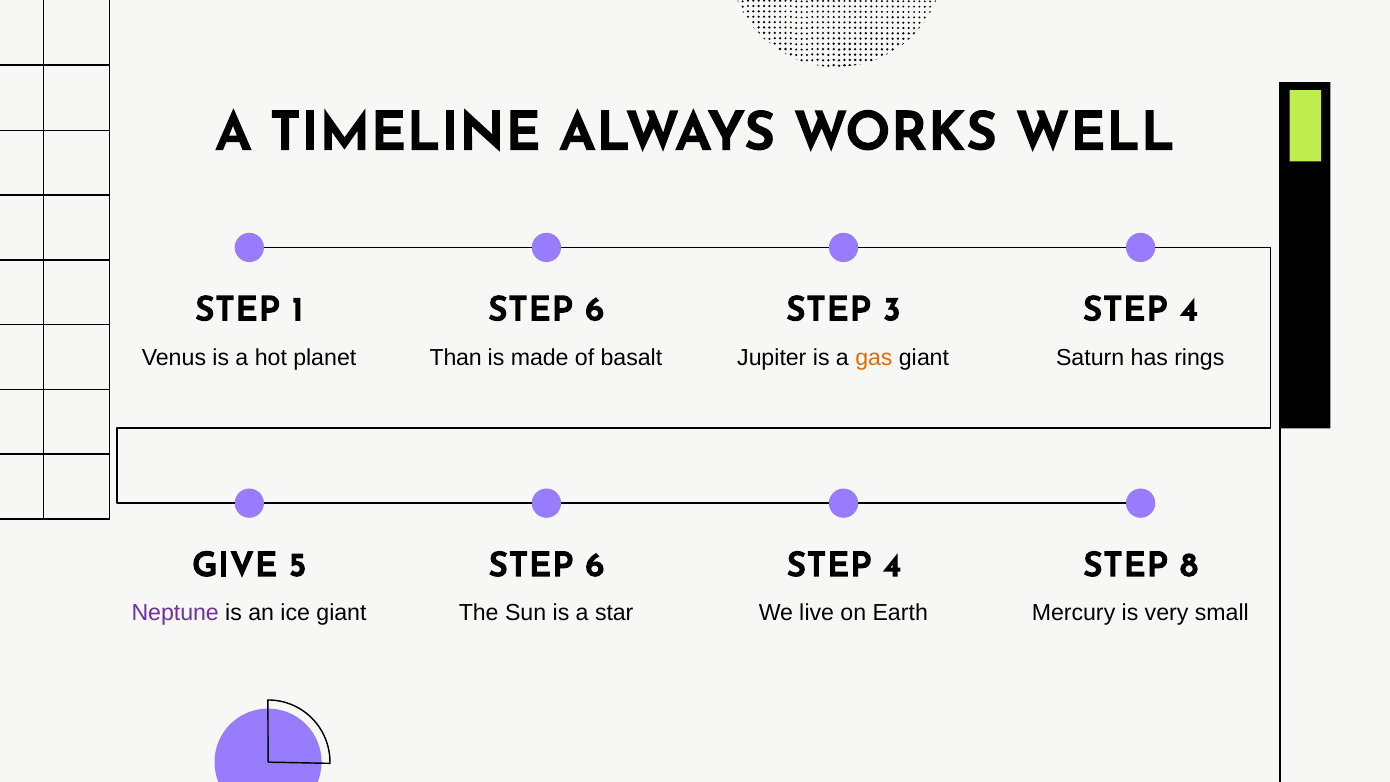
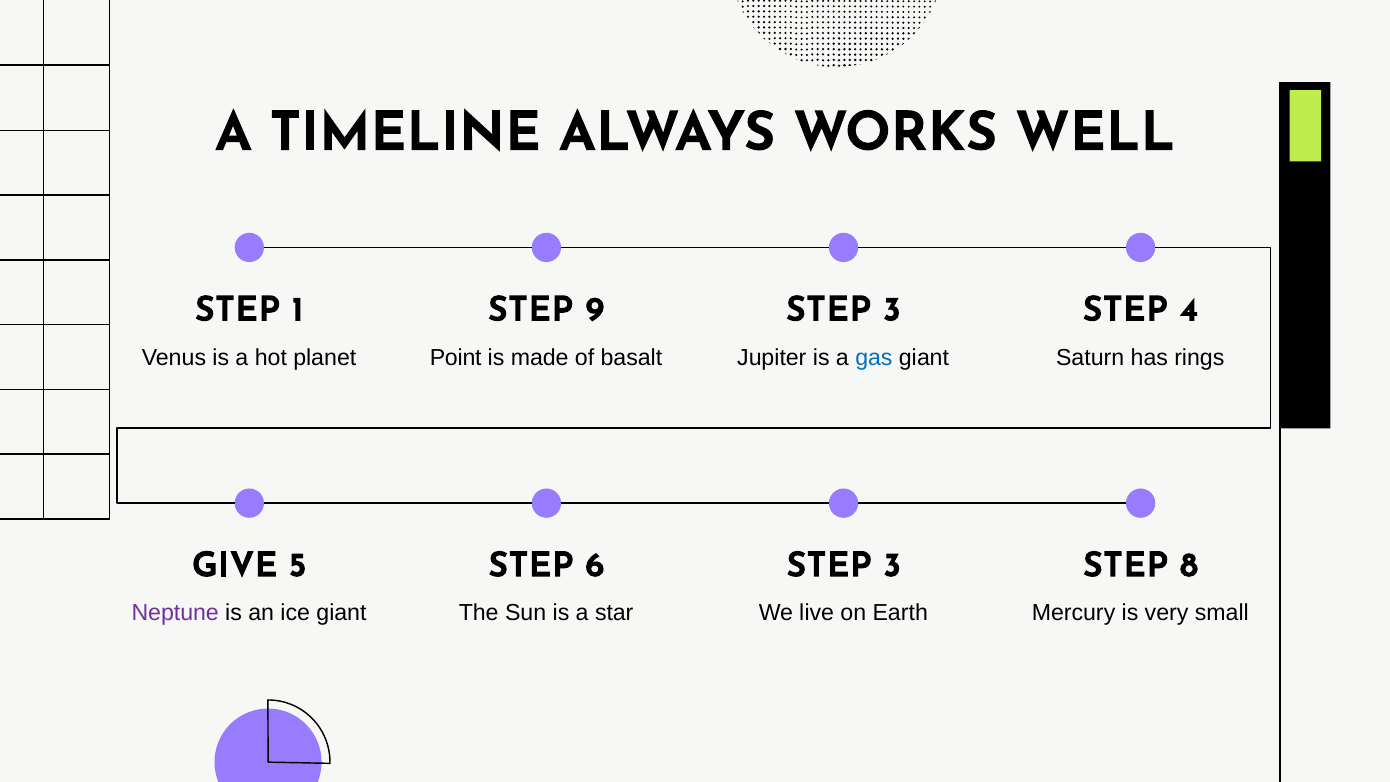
6 at (595, 309): 6 -> 9
Than: Than -> Point
gas colour: orange -> blue
4 at (892, 565): 4 -> 3
